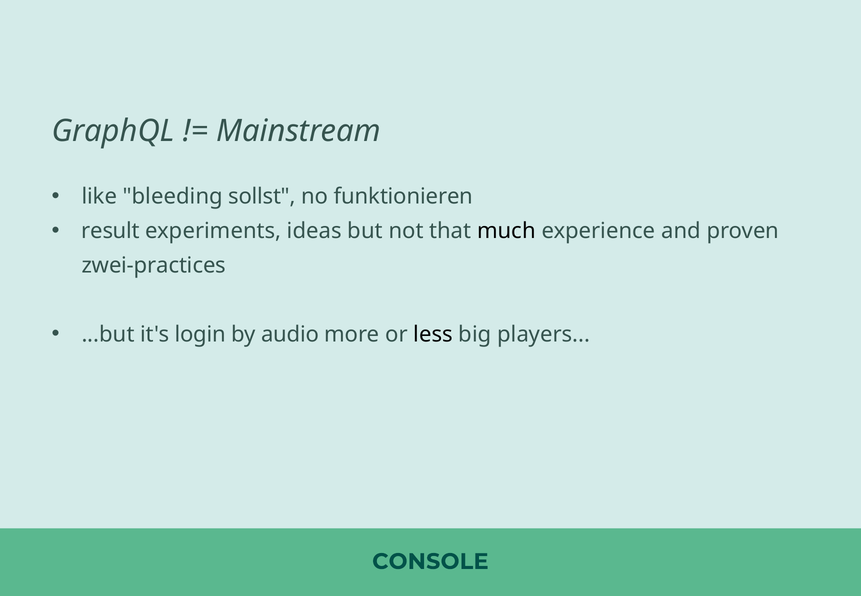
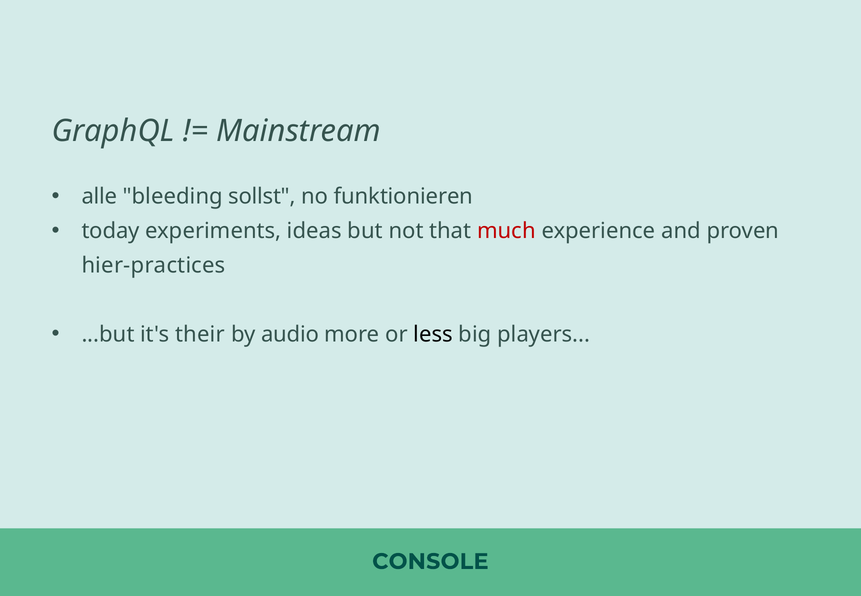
like: like -> alle
result: result -> today
much colour: black -> red
zwei-practices: zwei-practices -> hier-practices
login: login -> their
